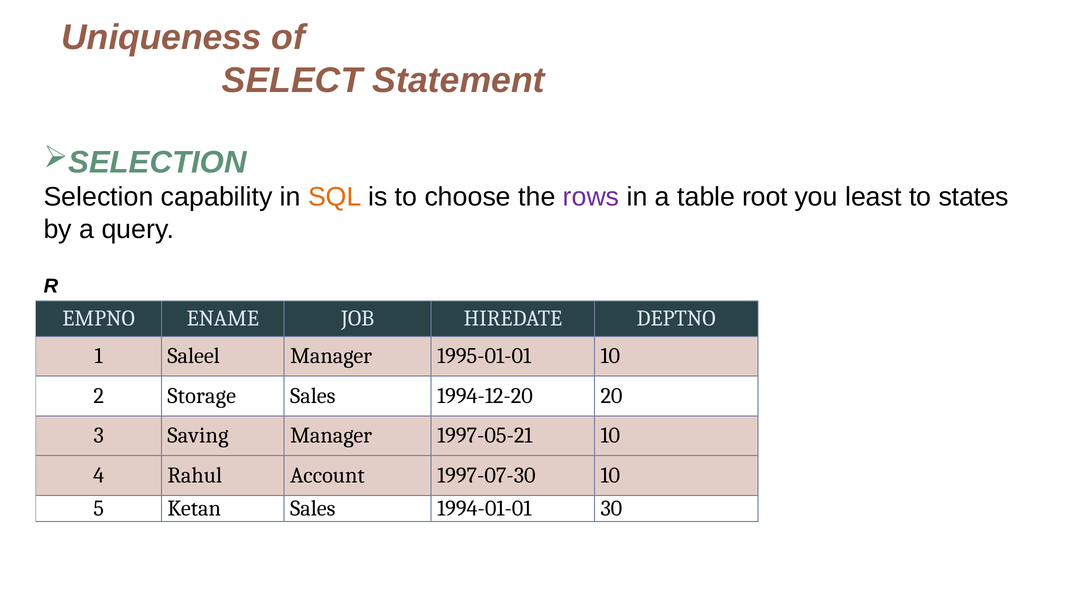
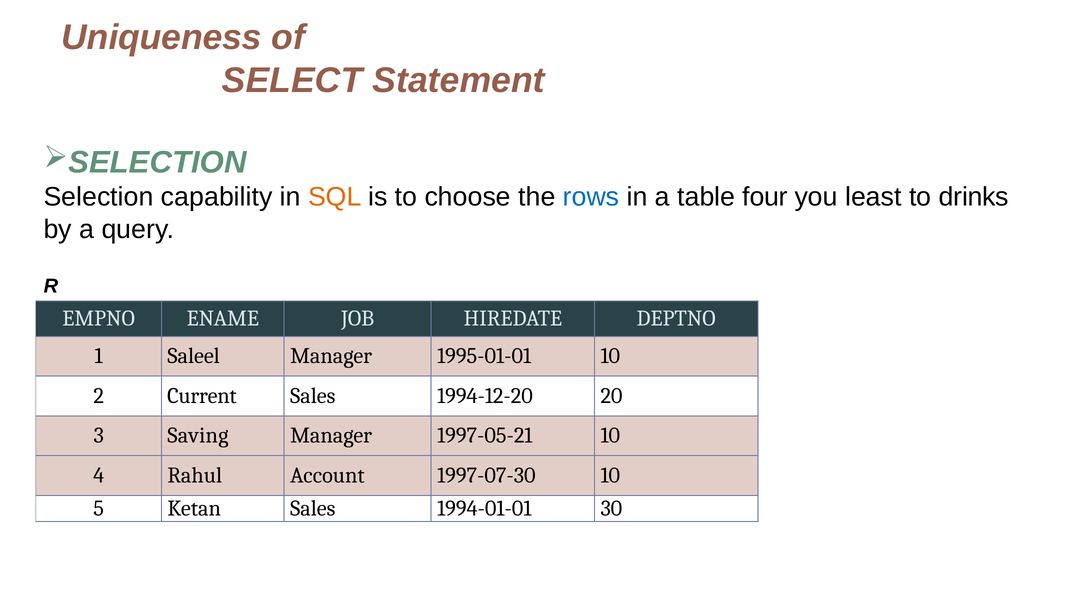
rows colour: purple -> blue
root: root -> four
states: states -> drinks
Storage: Storage -> Current
